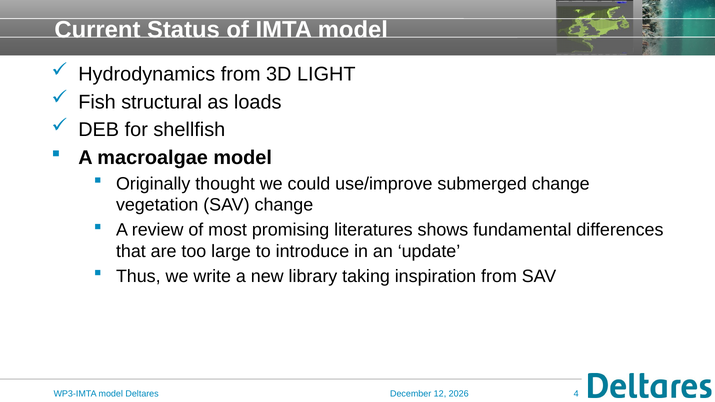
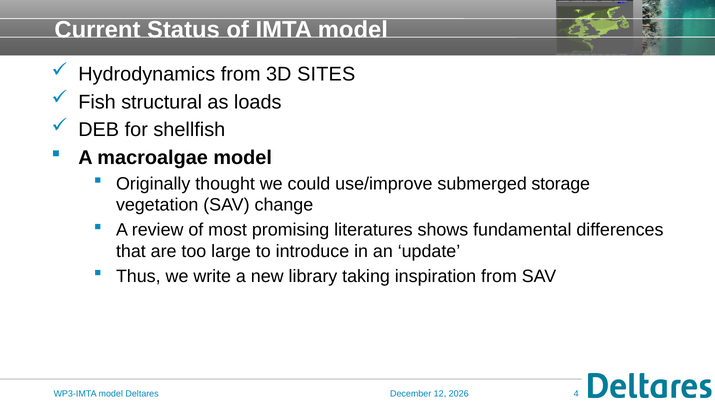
LIGHT: LIGHT -> SITES
submerged change: change -> storage
